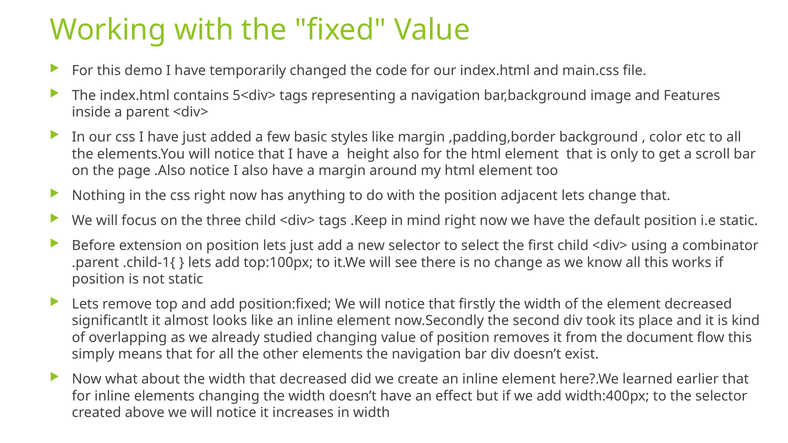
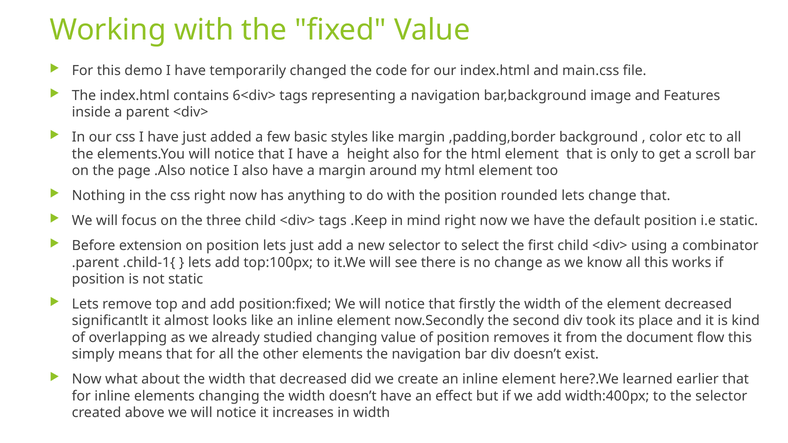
5<div>: 5<div> -> 6<div>
adjacent: adjacent -> rounded
